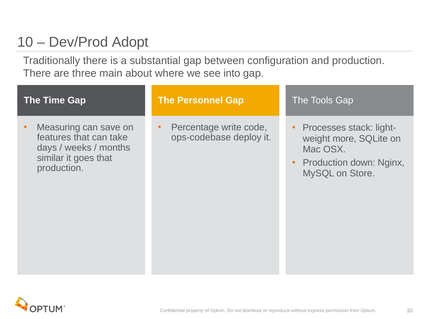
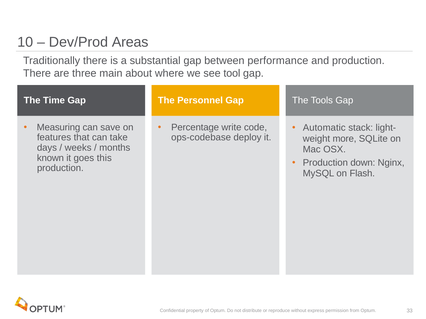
Adopt: Adopt -> Areas
configuration: configuration -> performance
into: into -> tool
Processes: Processes -> Automatic
similar: similar -> known
goes that: that -> this
Store: Store -> Flash
